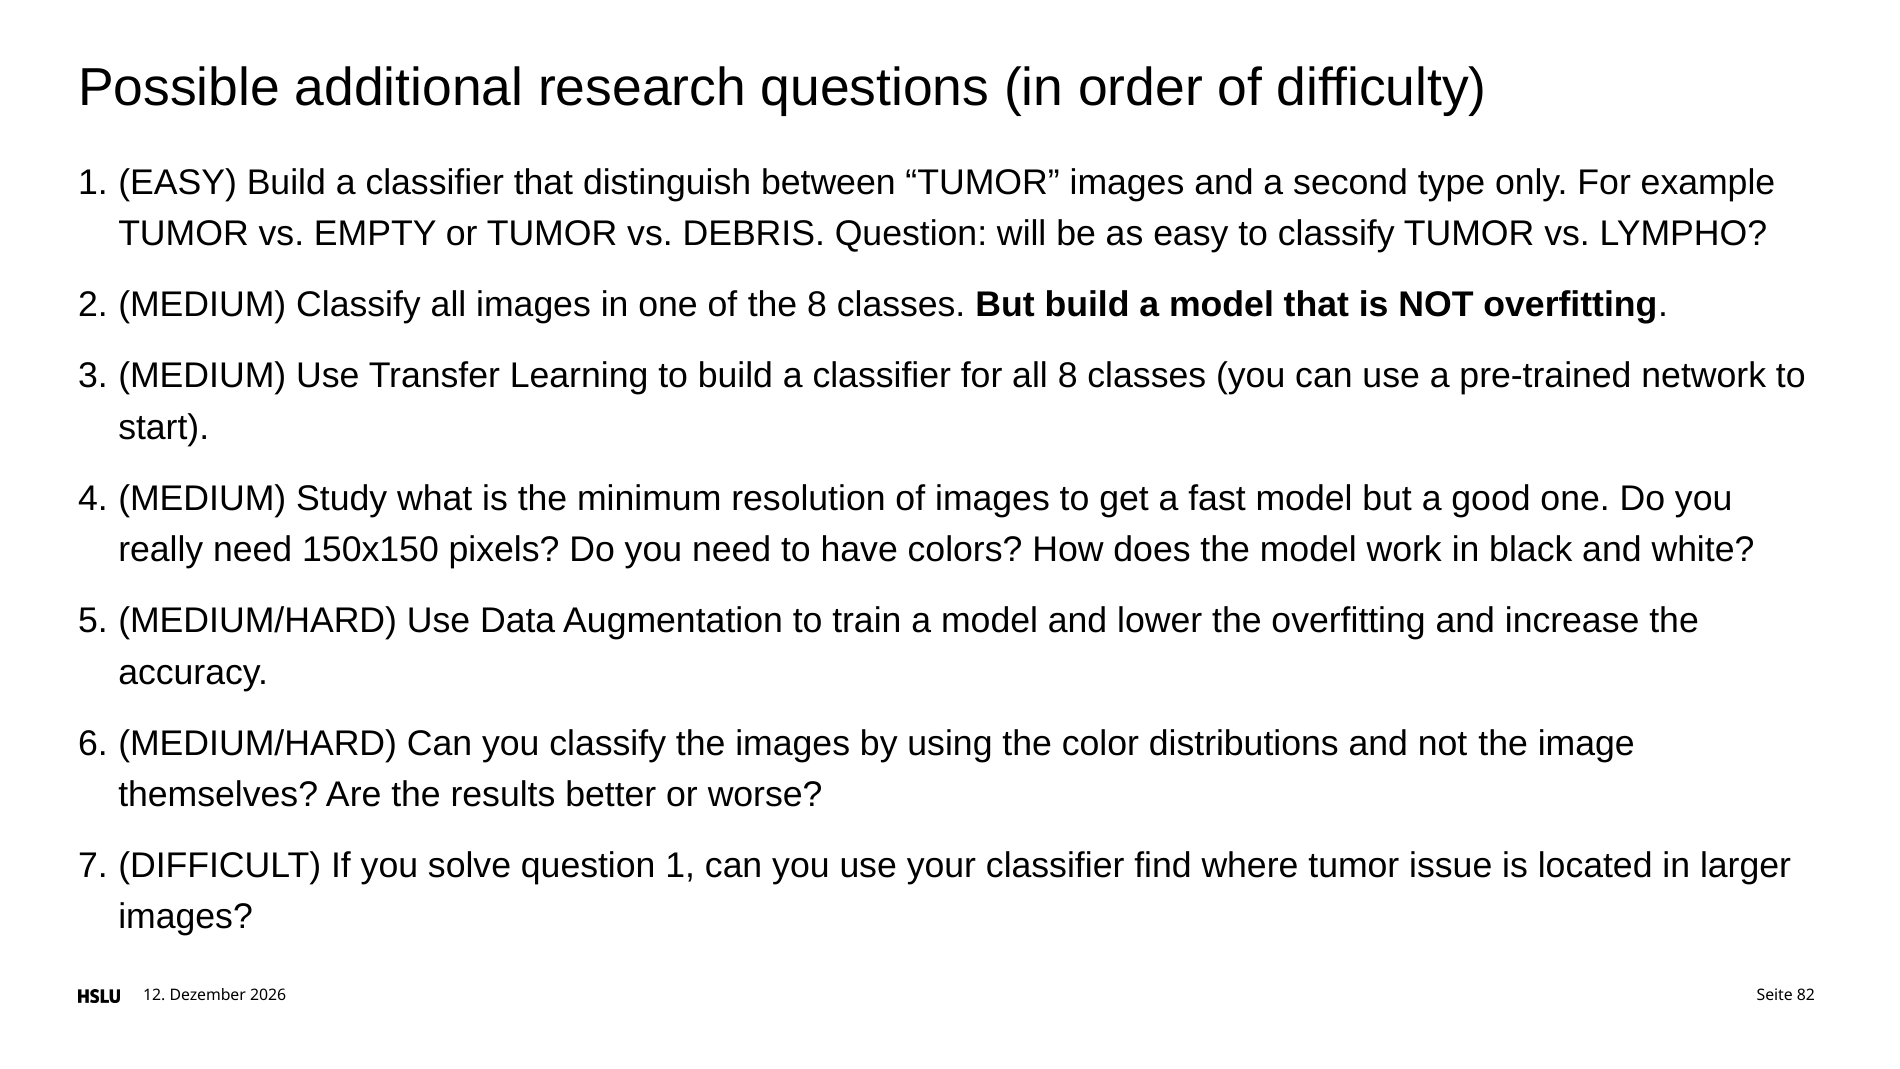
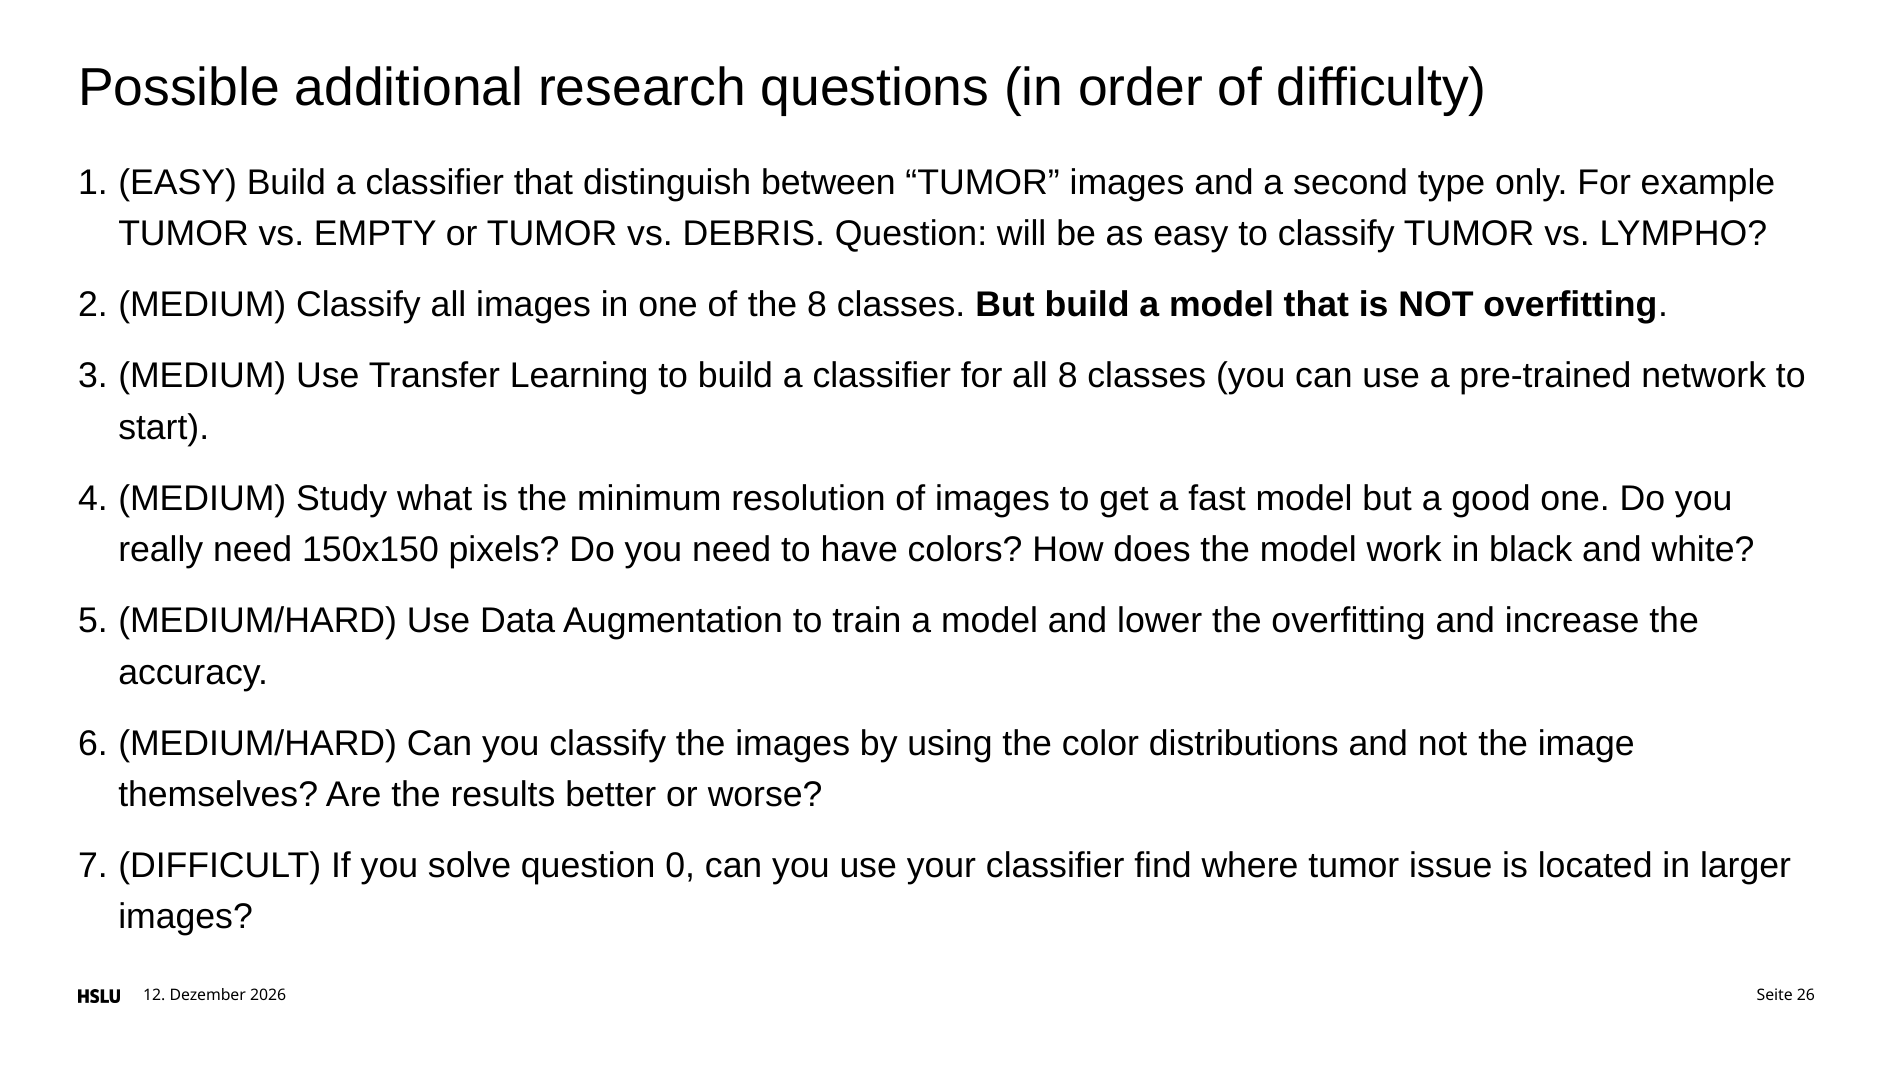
question 1: 1 -> 0
82: 82 -> 26
